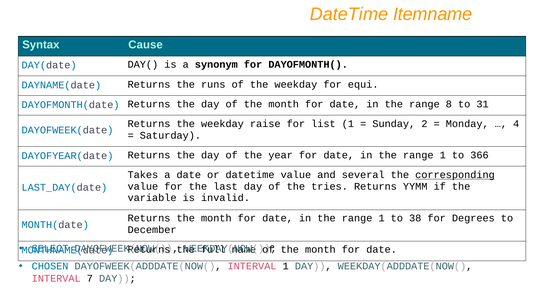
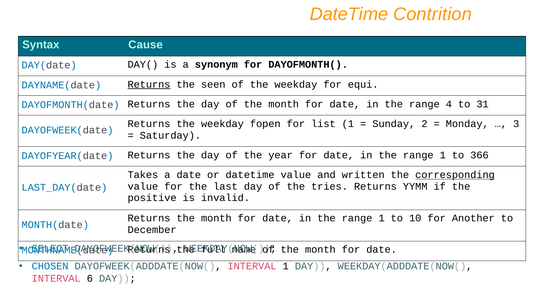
Itemname: Itemname -> Contrition
Returns at (149, 84) underline: none -> present
runs: runs -> seen
8: 8 -> 4
raise: raise -> fopen
4: 4 -> 3
several: several -> written
variable: variable -> positive
38: 38 -> 10
Degrees: Degrees -> Another
7: 7 -> 6
